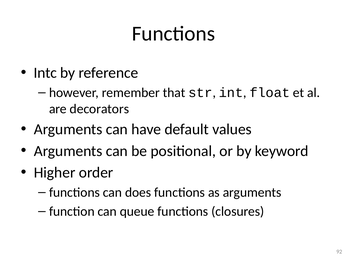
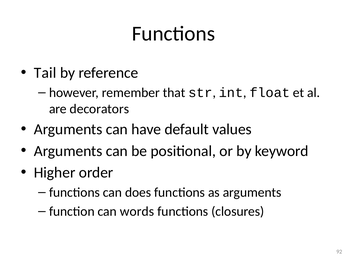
Intc: Intc -> Tail
queue: queue -> words
